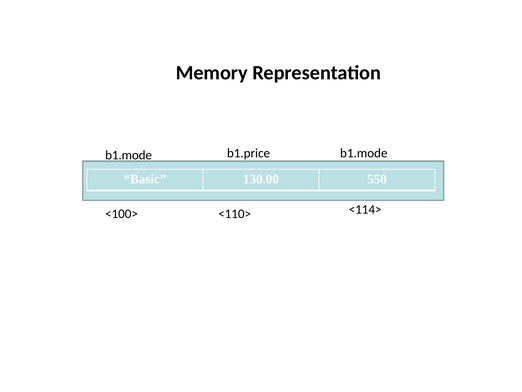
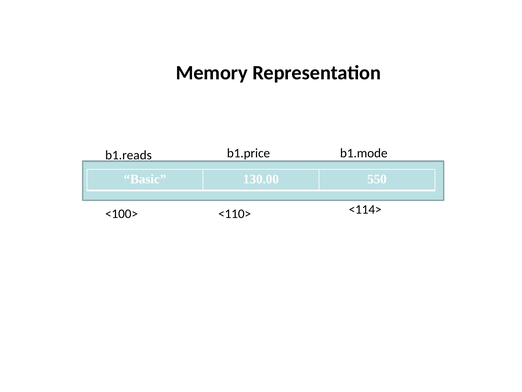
b1.mode at (129, 155): b1.mode -> b1.reads
